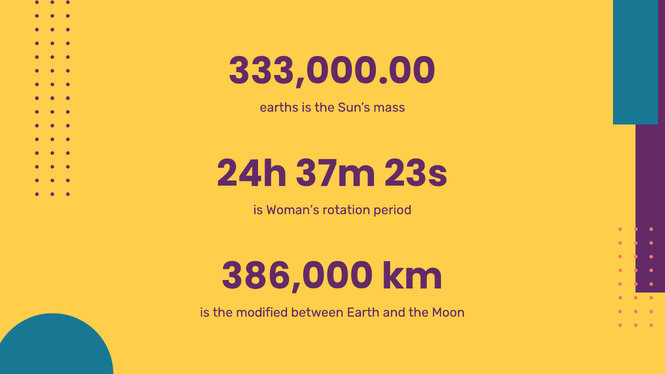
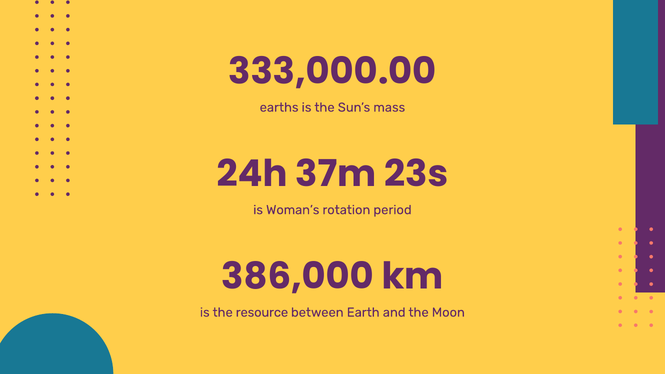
modified: modified -> resource
